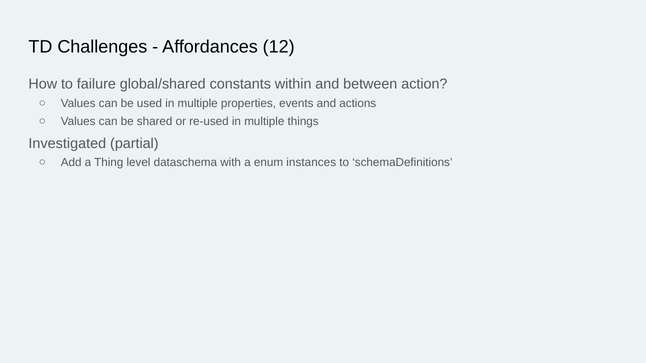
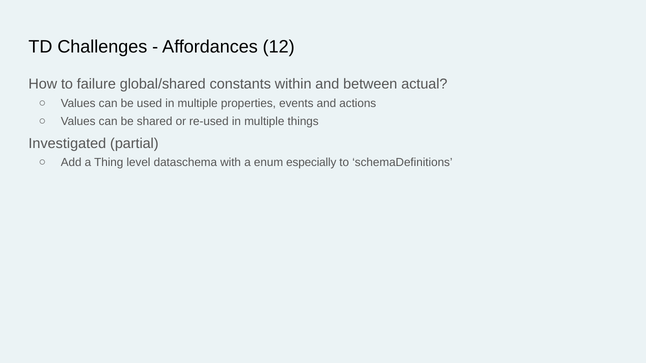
action: action -> actual
instances: instances -> especially
